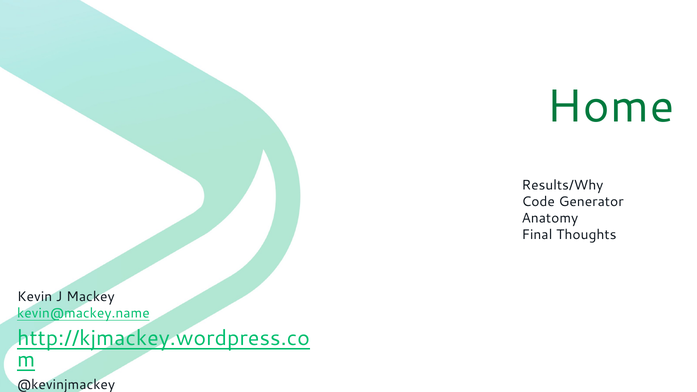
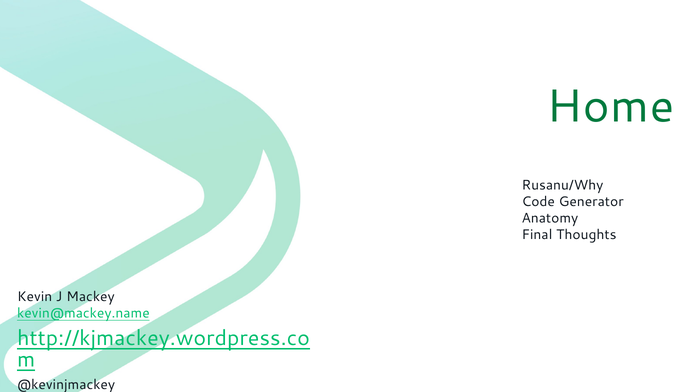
Results/Why: Results/Why -> Rusanu/Why
